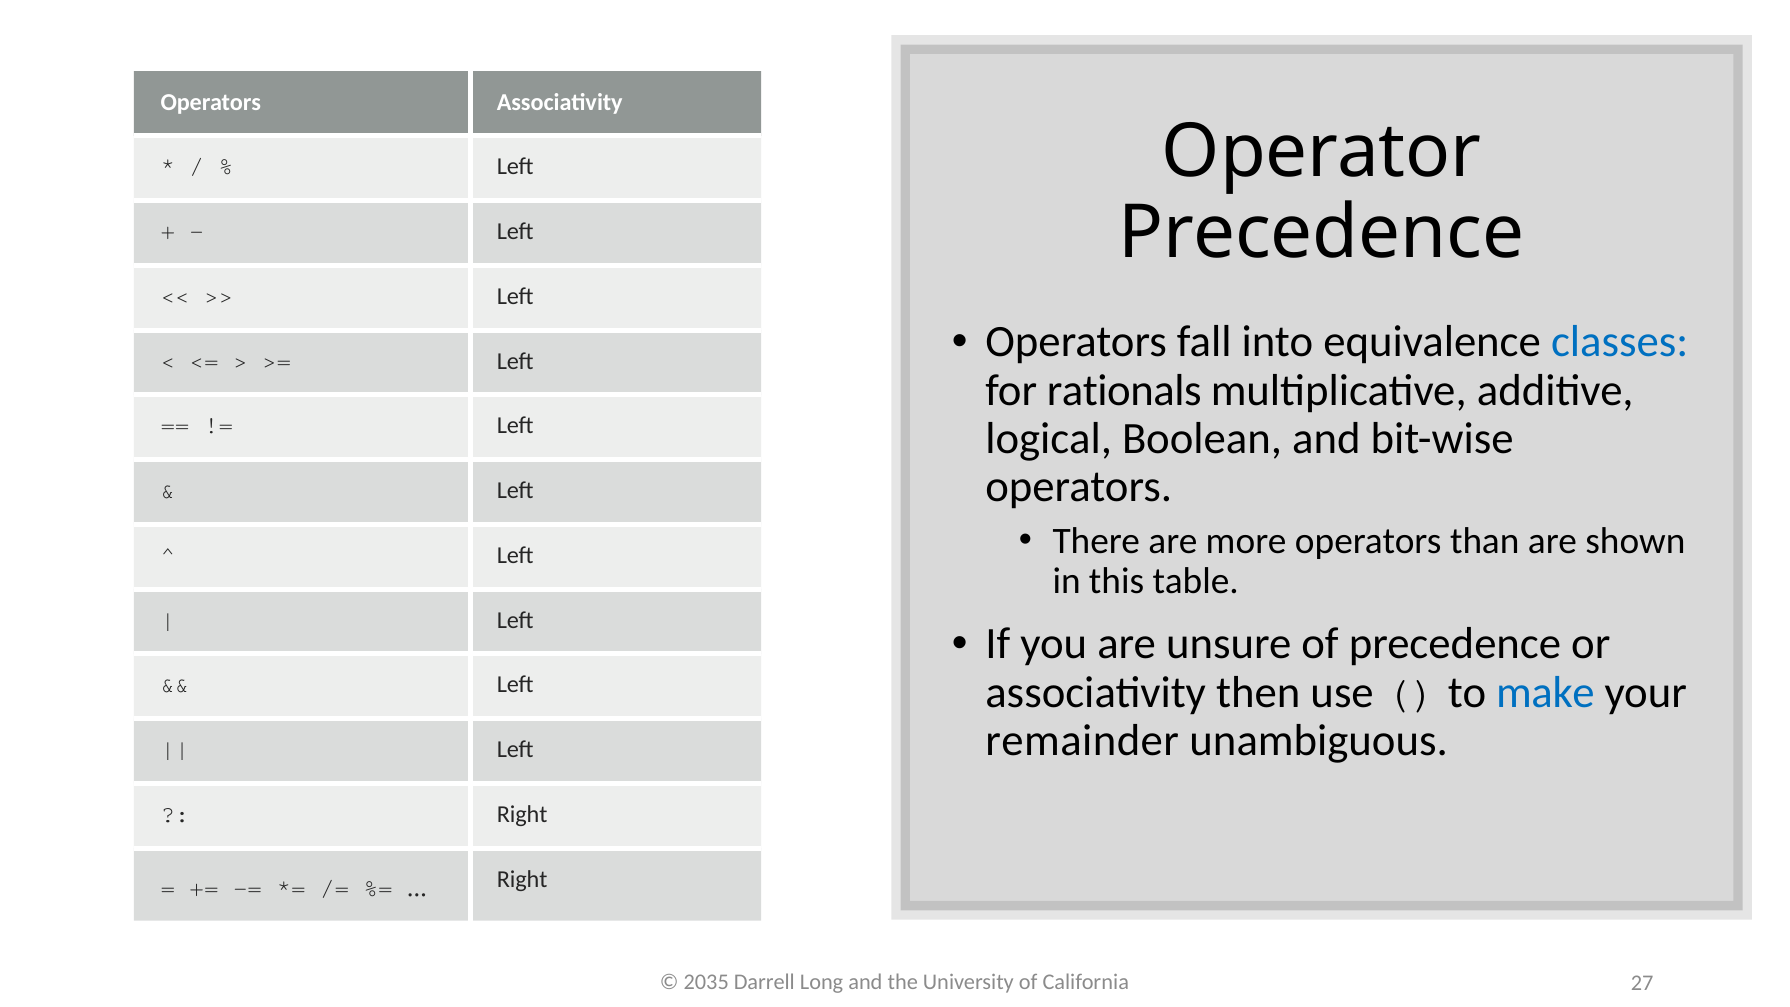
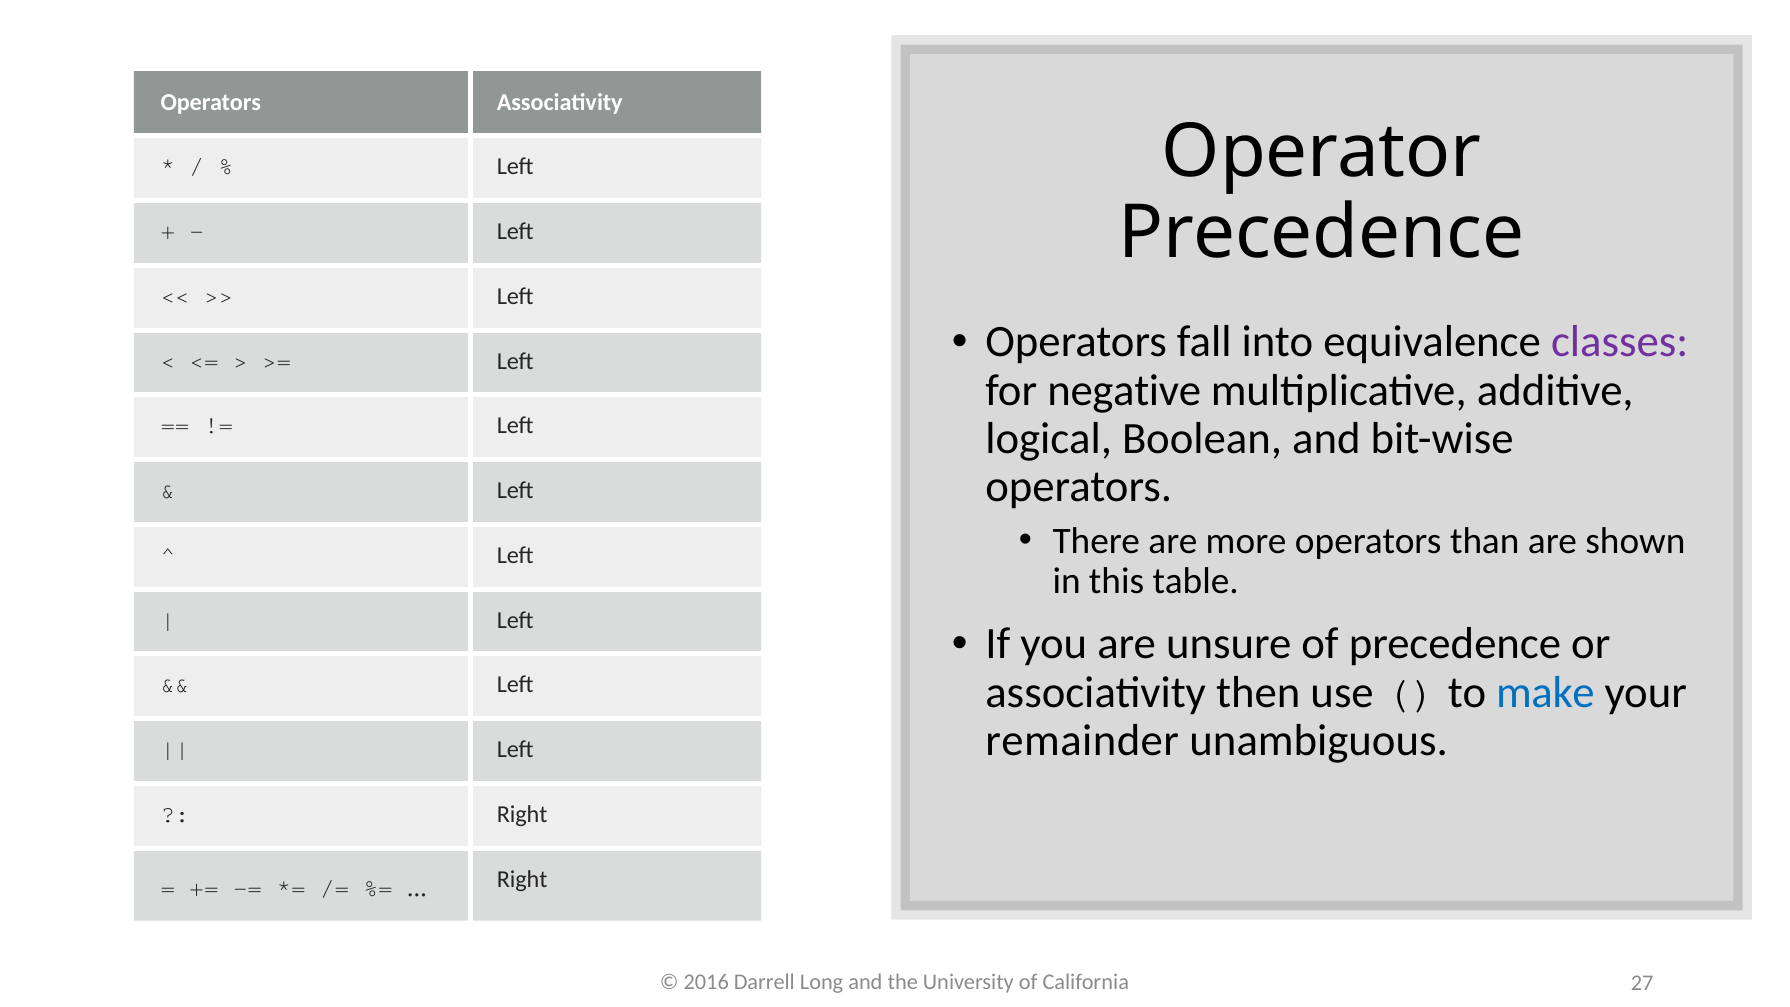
classes colour: blue -> purple
rationals: rationals -> negative
2035: 2035 -> 2016
